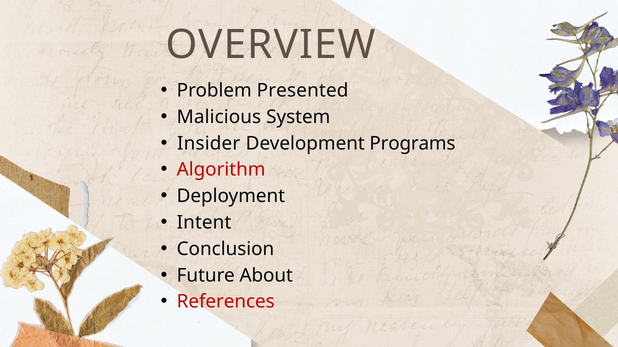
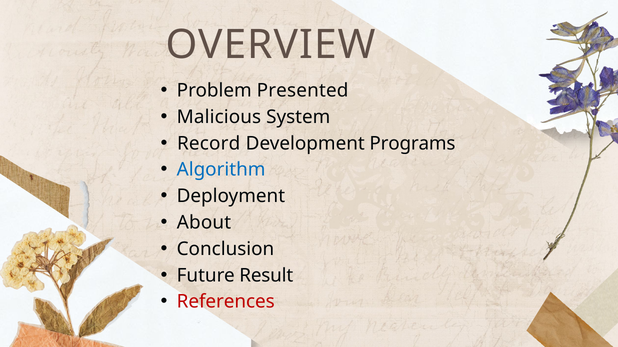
Insider: Insider -> Record
Algorithm colour: red -> blue
Intent: Intent -> About
About: About -> Result
